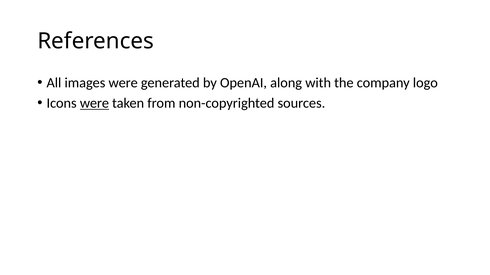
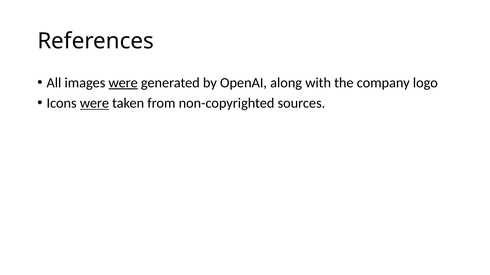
were at (123, 83) underline: none -> present
